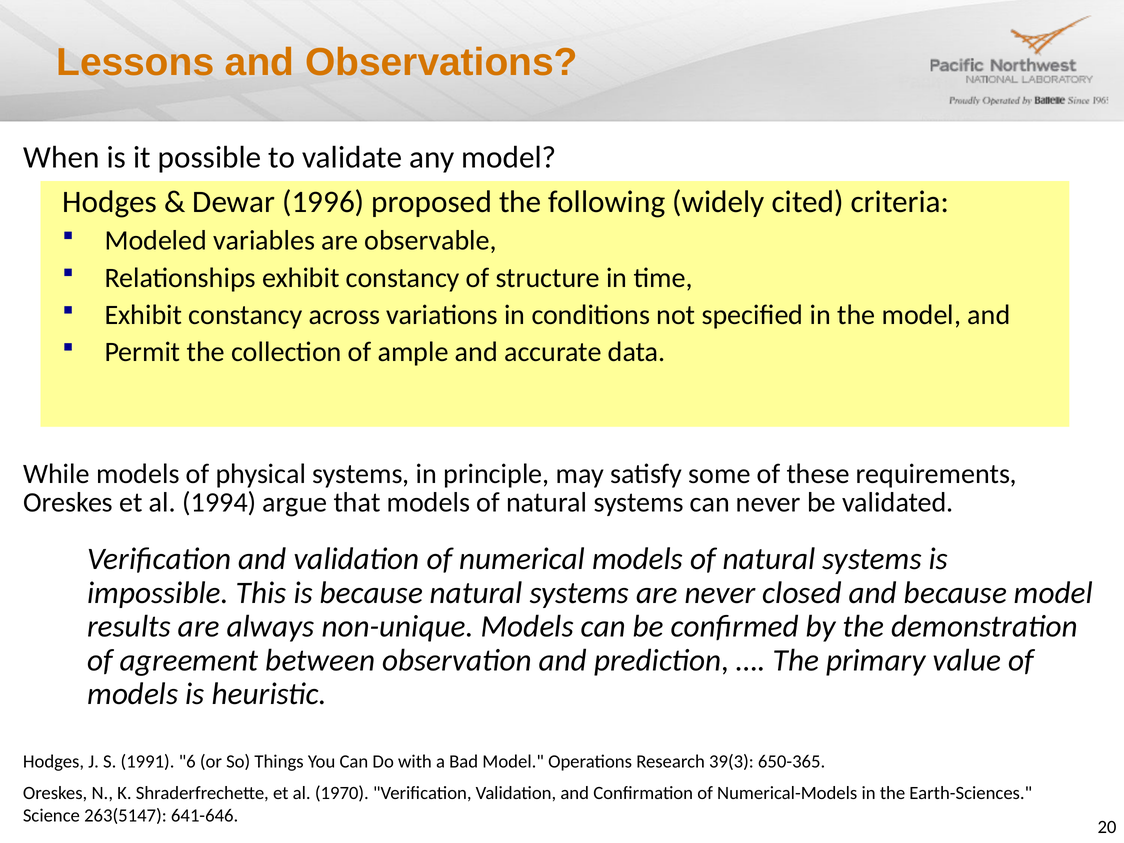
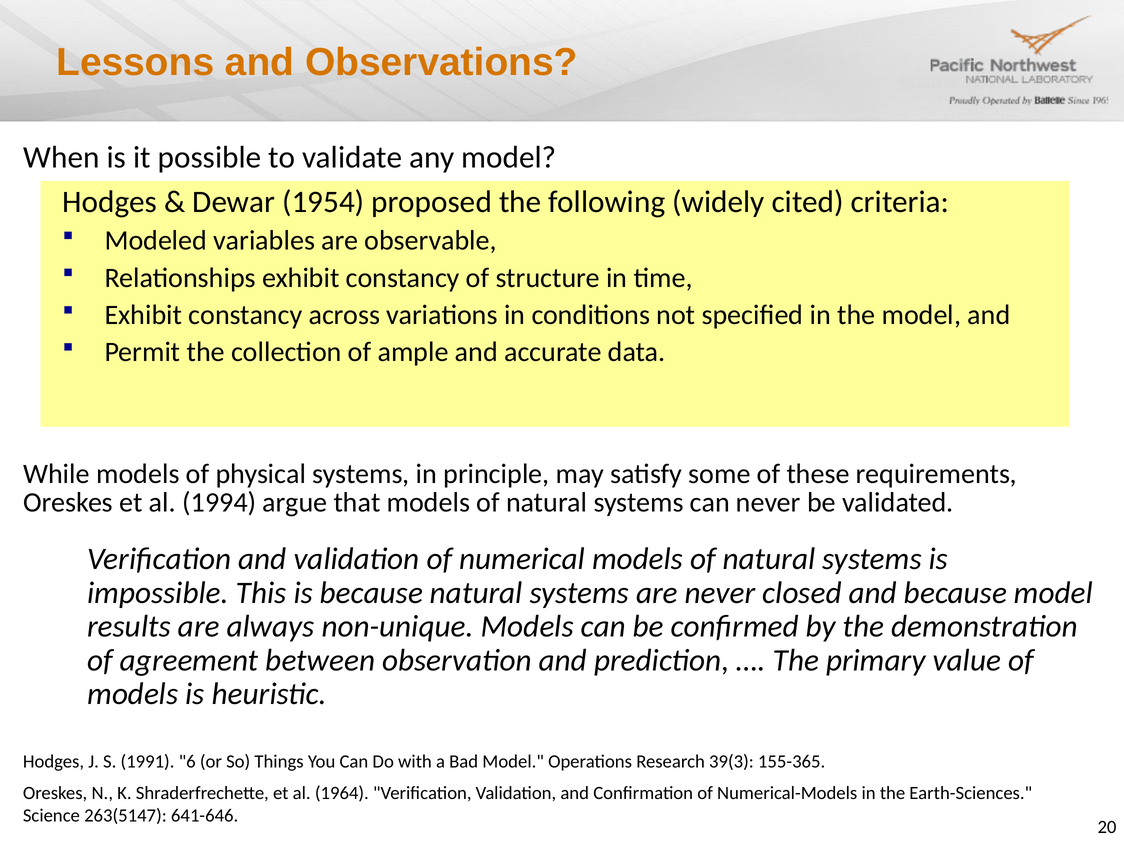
1996: 1996 -> 1954
650-365: 650-365 -> 155-365
1970: 1970 -> 1964
